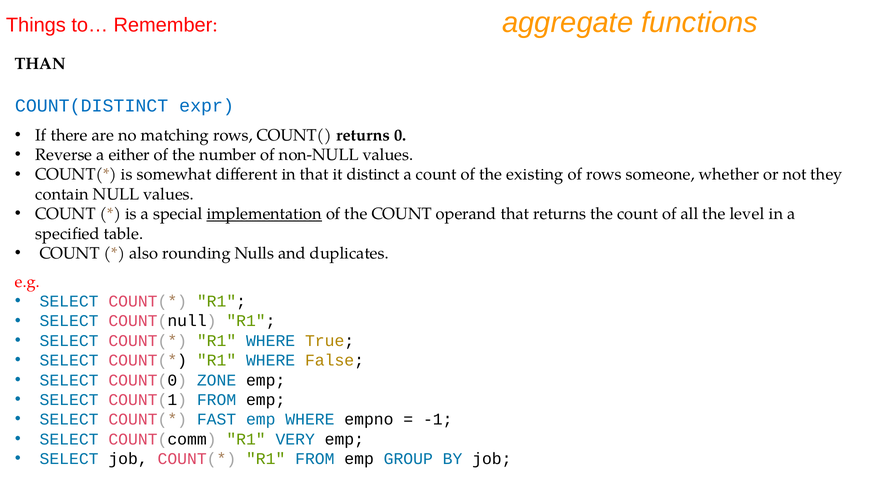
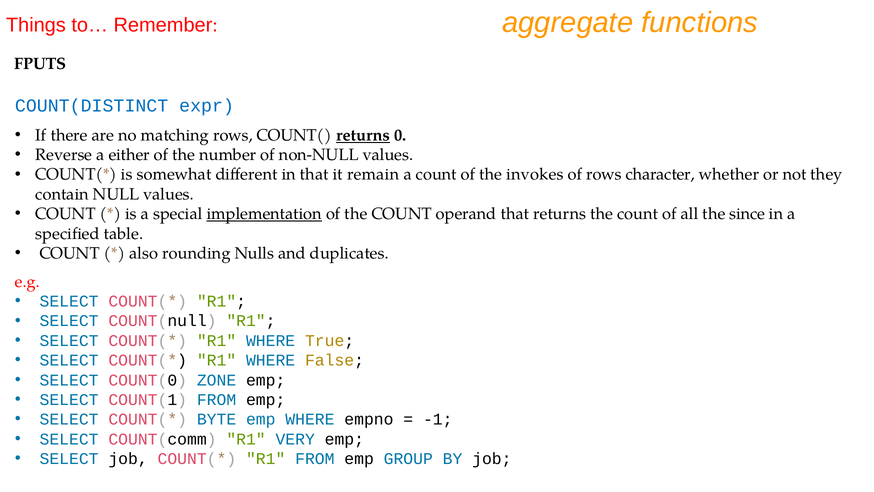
THAN: THAN -> FPUTS
returns at (363, 135) underline: none -> present
distinct: distinct -> remain
existing: existing -> invokes
someone: someone -> character
level: level -> since
FAST: FAST -> BYTE
